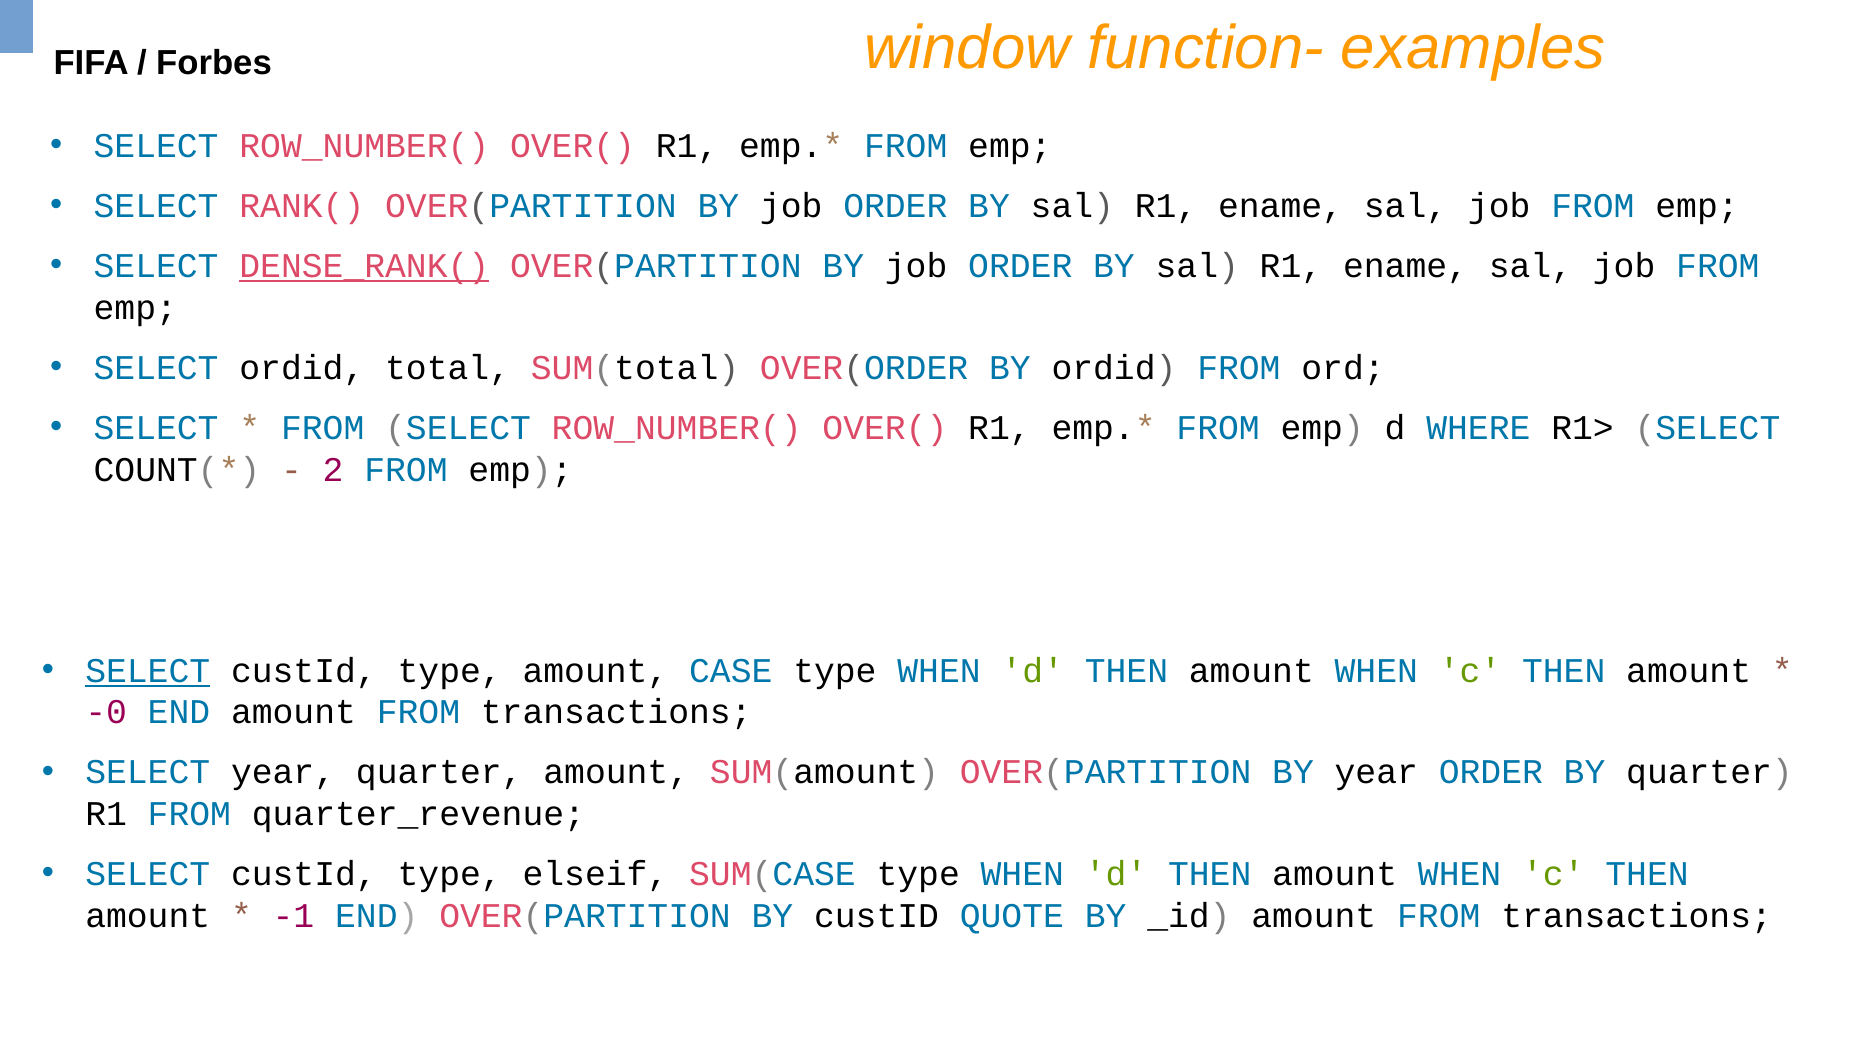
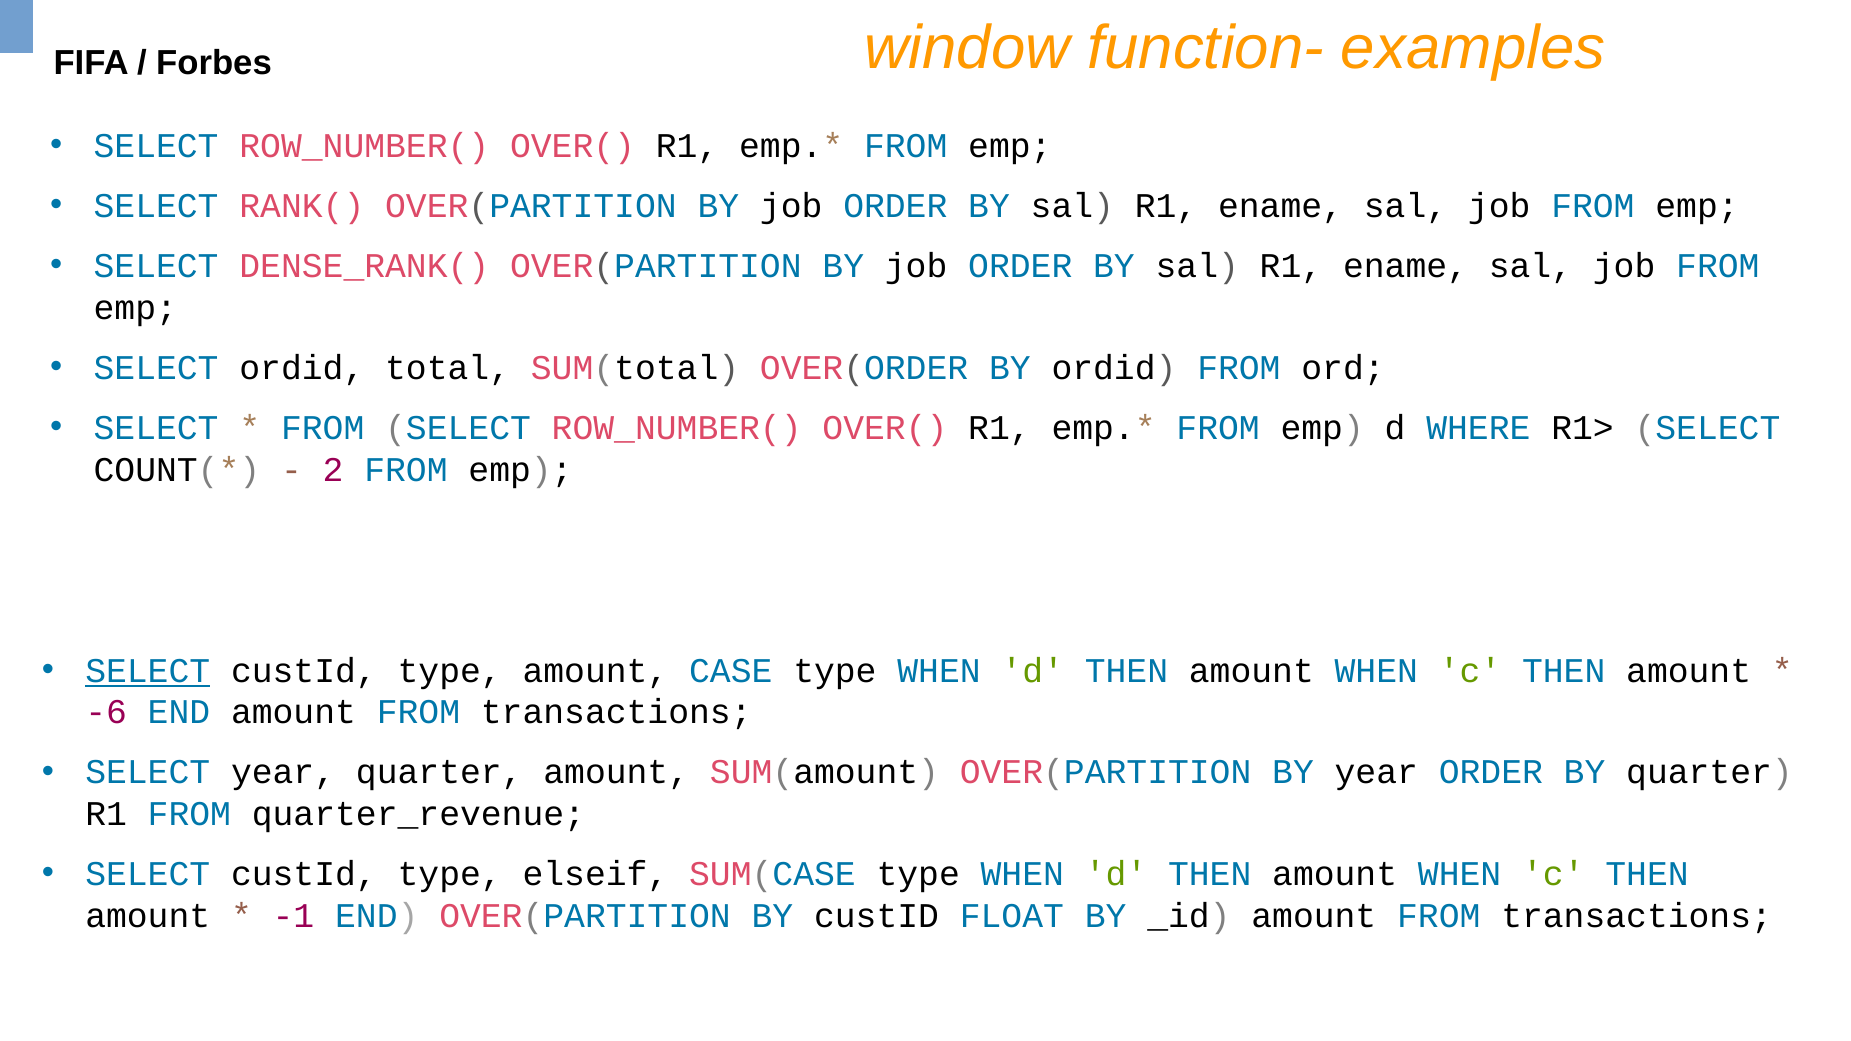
DENSE_RANK( underline: present -> none
-0: -0 -> -6
QUOTE: QUOTE -> FLOAT
